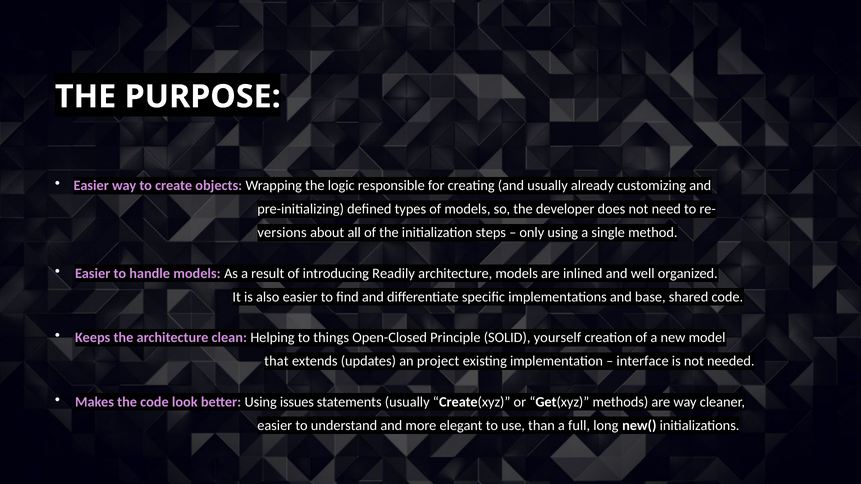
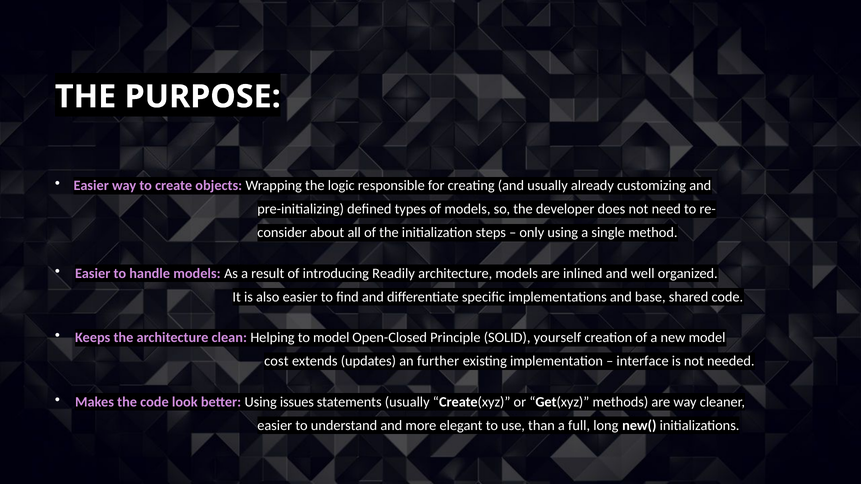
versions: versions -> consider
to things: things -> model
that: that -> cost
project: project -> further
